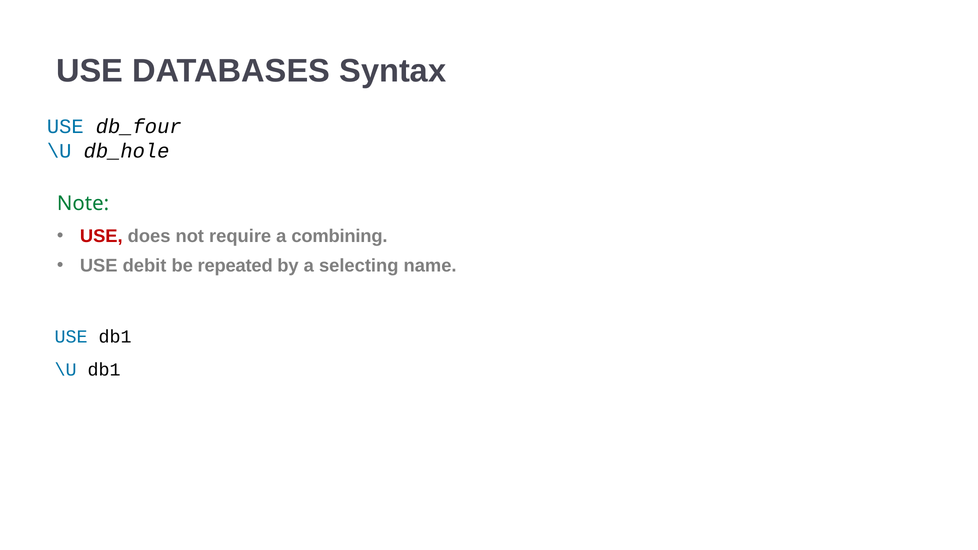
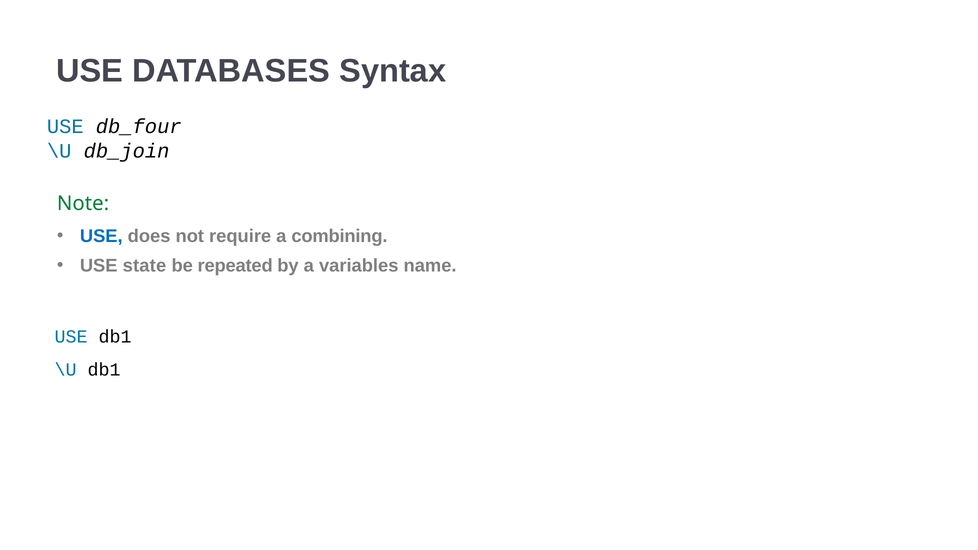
db_hole: db_hole -> db_join
USE at (101, 236) colour: red -> blue
debit: debit -> state
selecting: selecting -> variables
